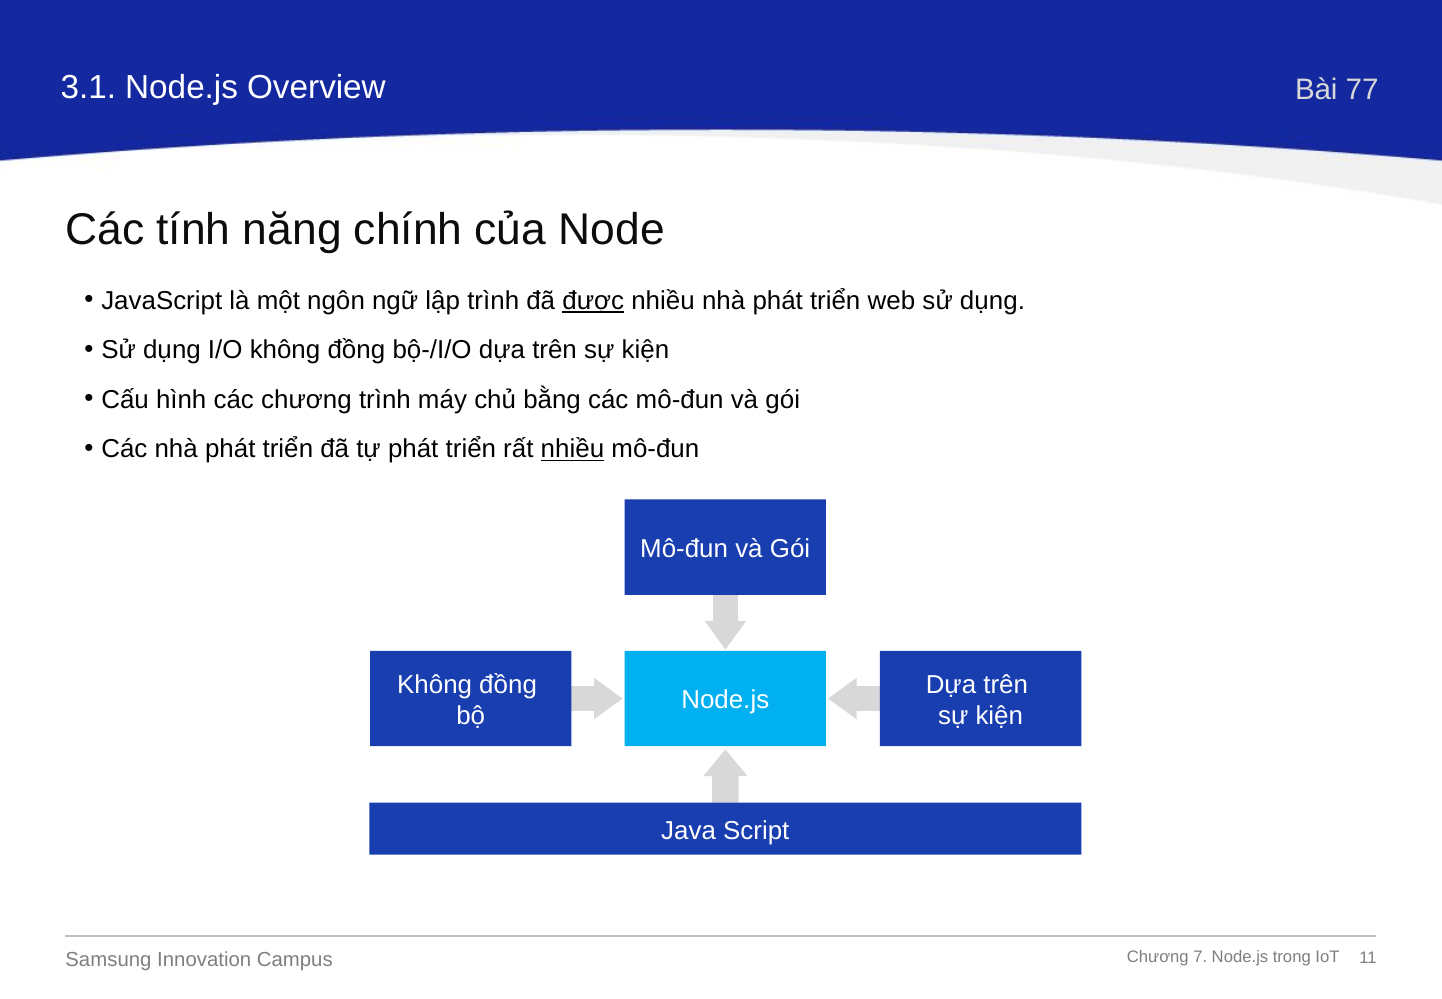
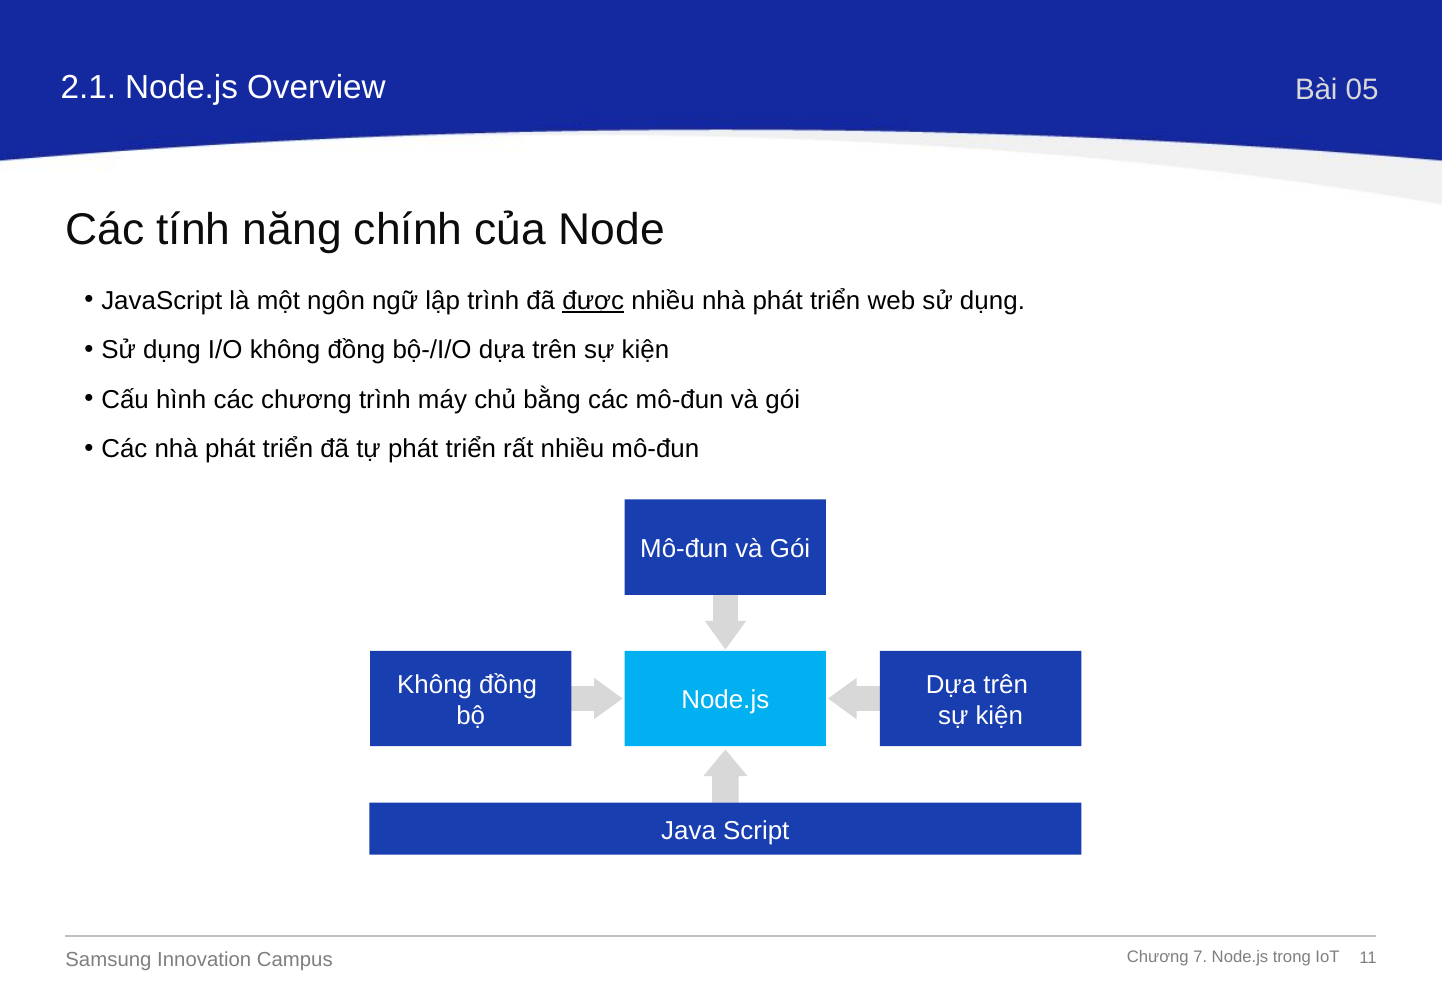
3.1: 3.1 -> 2.1
77: 77 -> 05
nhiều at (572, 449) underline: present -> none
